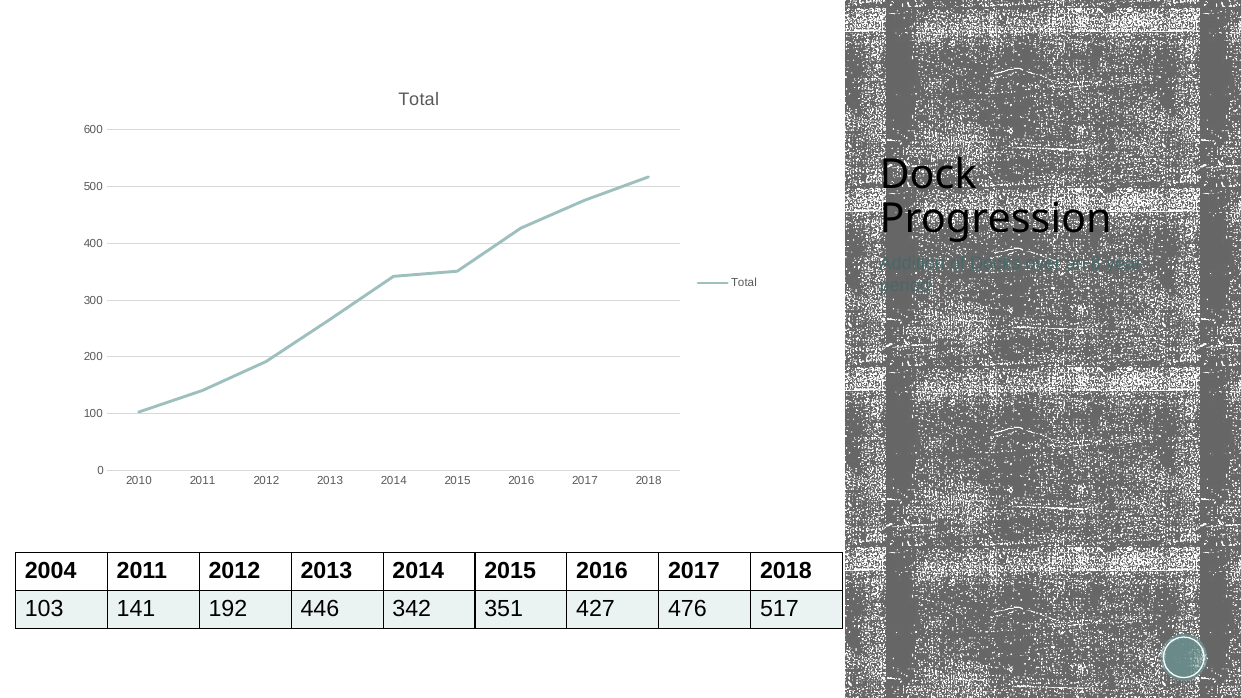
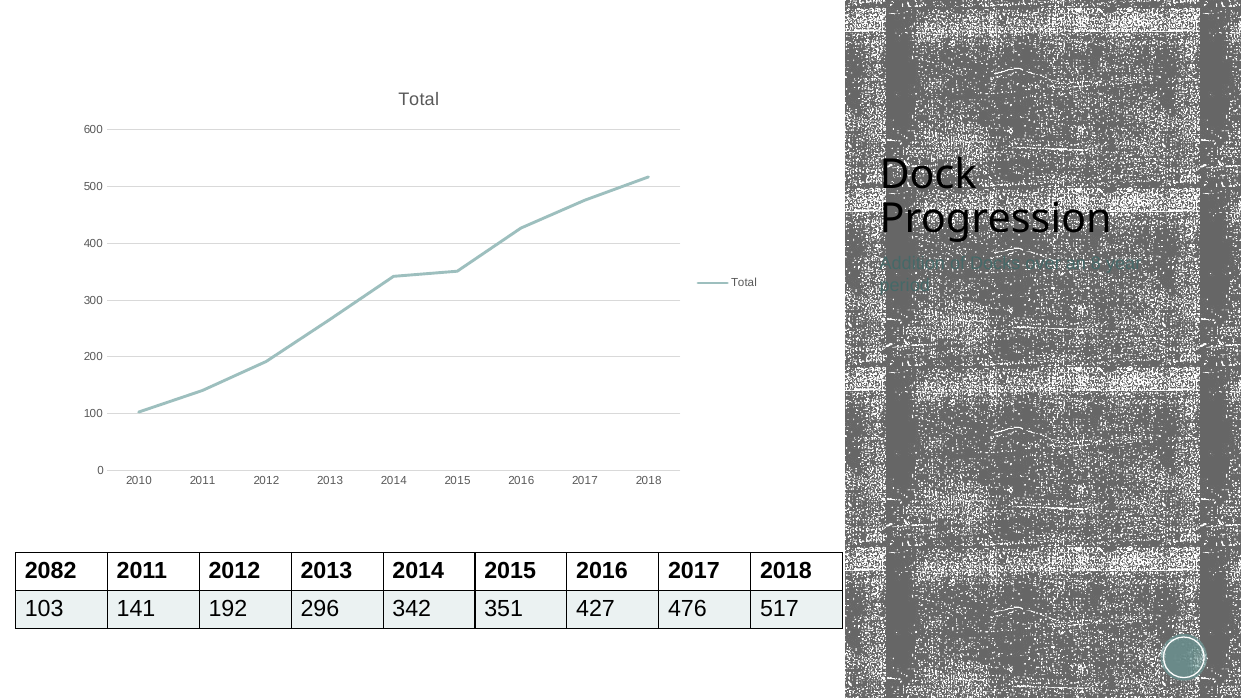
2004: 2004 -> 2082
446: 446 -> 296
